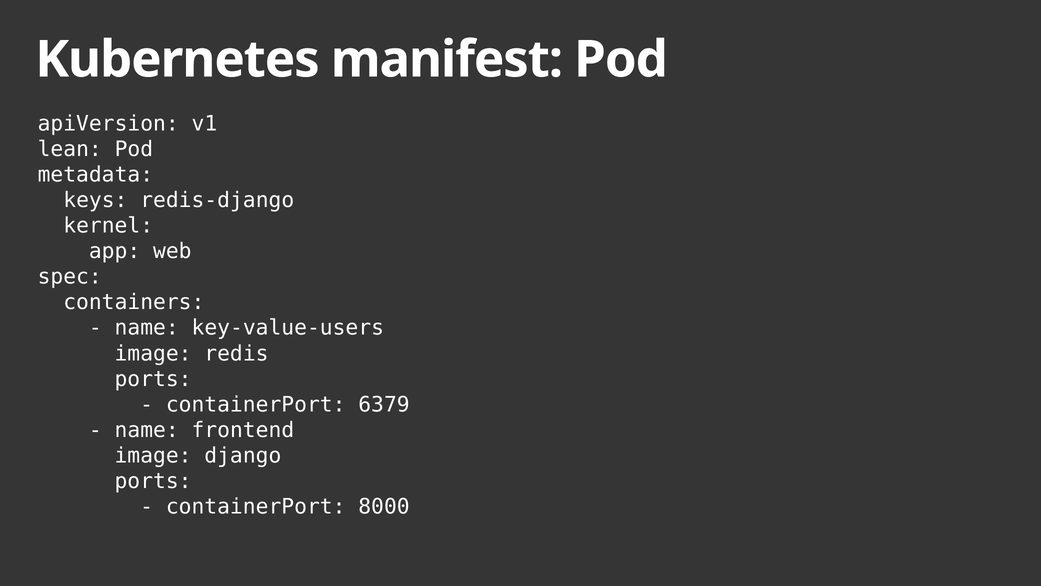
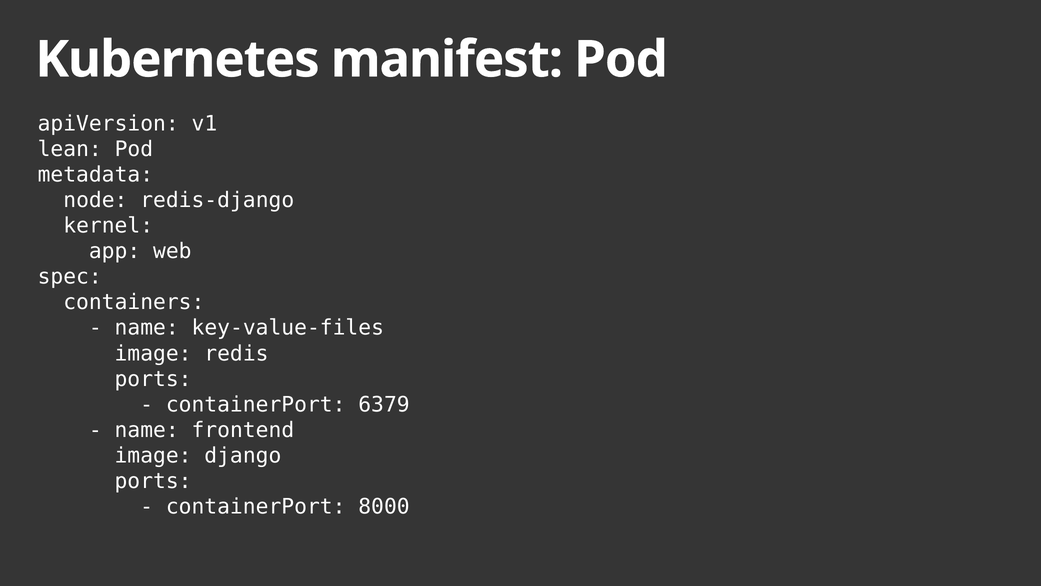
keys: keys -> node
key-value-users: key-value-users -> key-value-files
